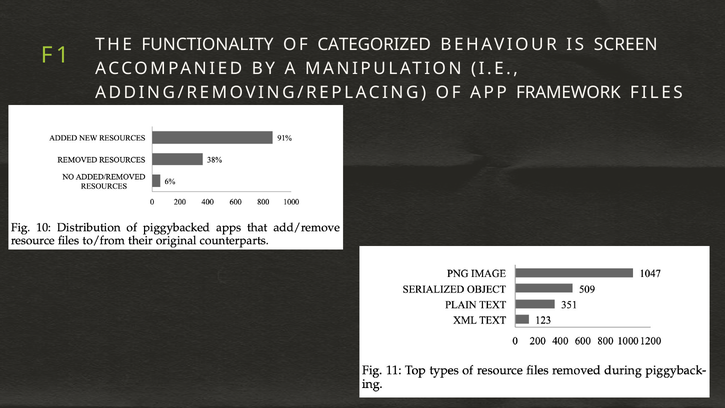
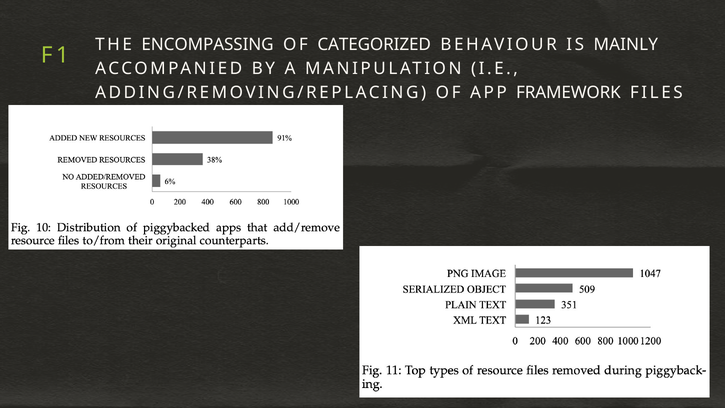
FUNCTIONALITY: FUNCTIONALITY -> ENCOMPASSING
SCREEN: SCREEN -> MAINLY
